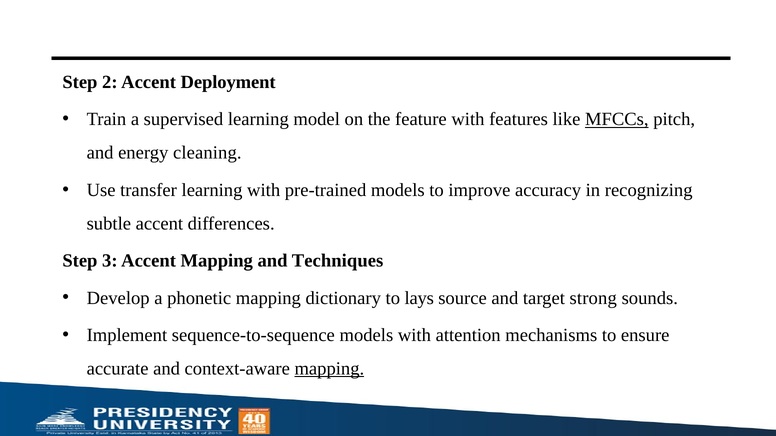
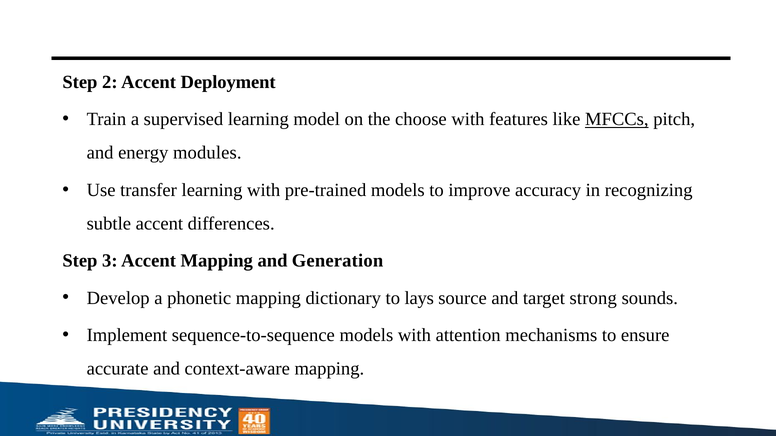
feature: feature -> choose
cleaning: cleaning -> modules
Techniques: Techniques -> Generation
mapping at (329, 369) underline: present -> none
